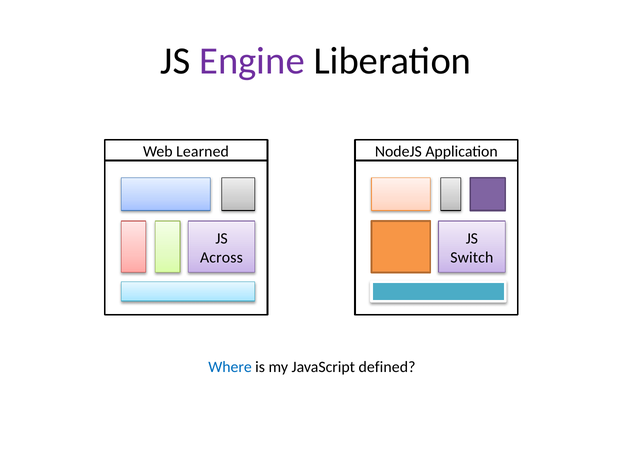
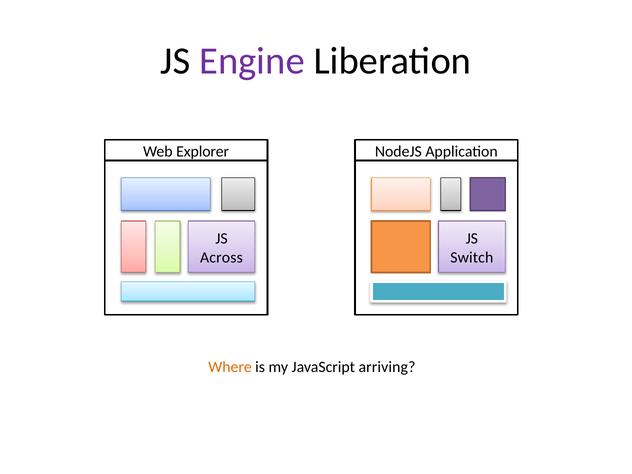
Learned: Learned -> Explorer
Where colour: blue -> orange
defined: defined -> arriving
